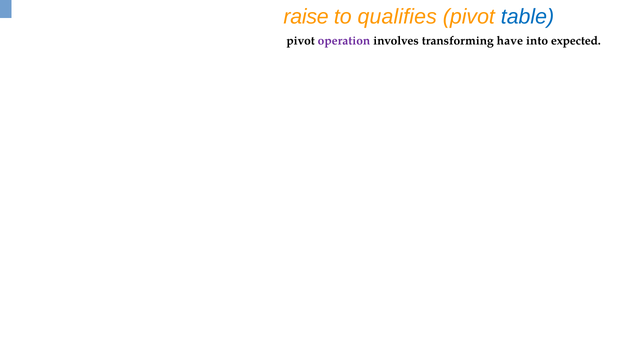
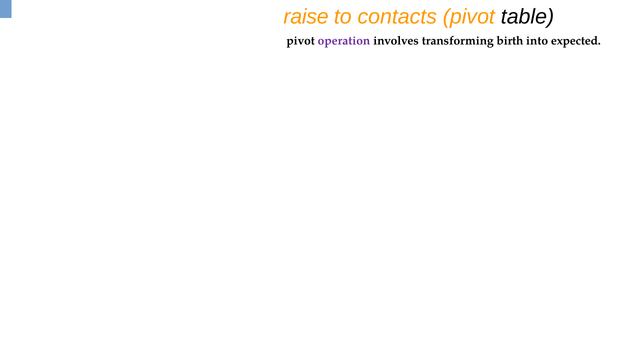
qualifies: qualifies -> contacts
table colour: blue -> black
have: have -> birth
